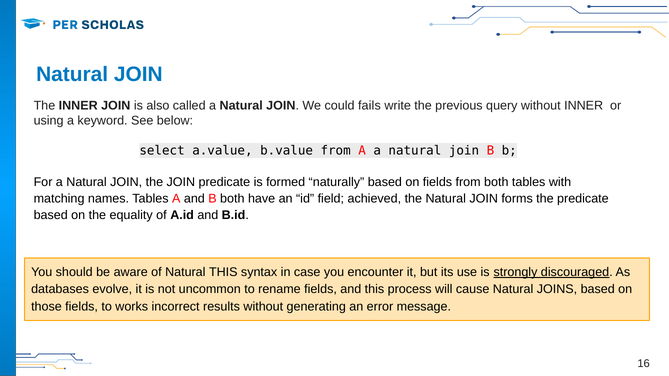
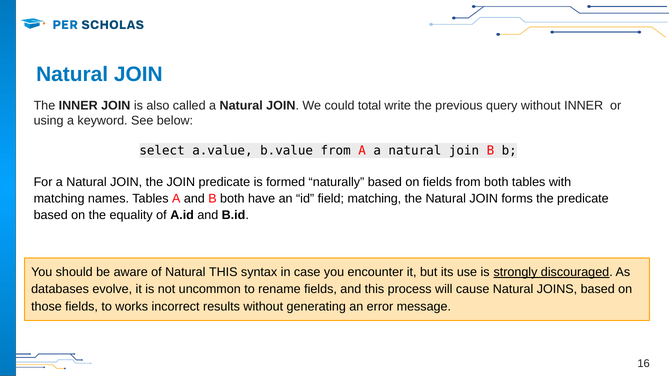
fails: fails -> total
field achieved: achieved -> matching
